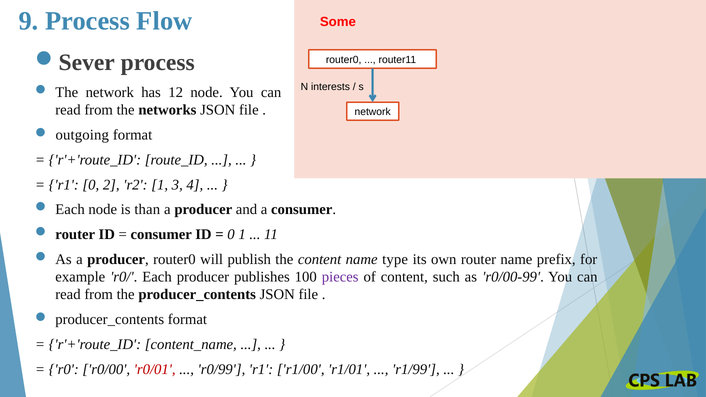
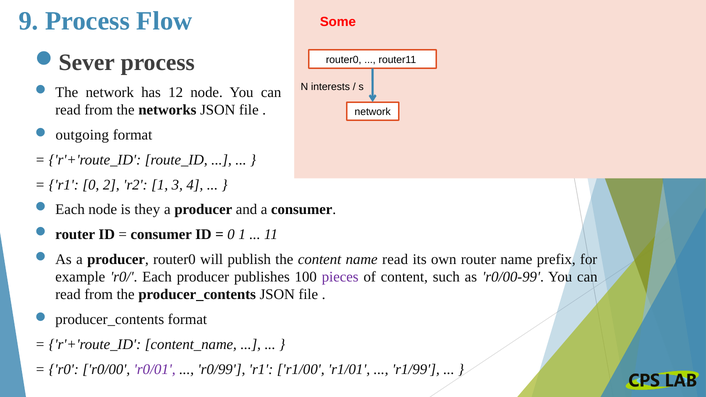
than: than -> they
name type: type -> read
r0/01 colour: red -> purple
